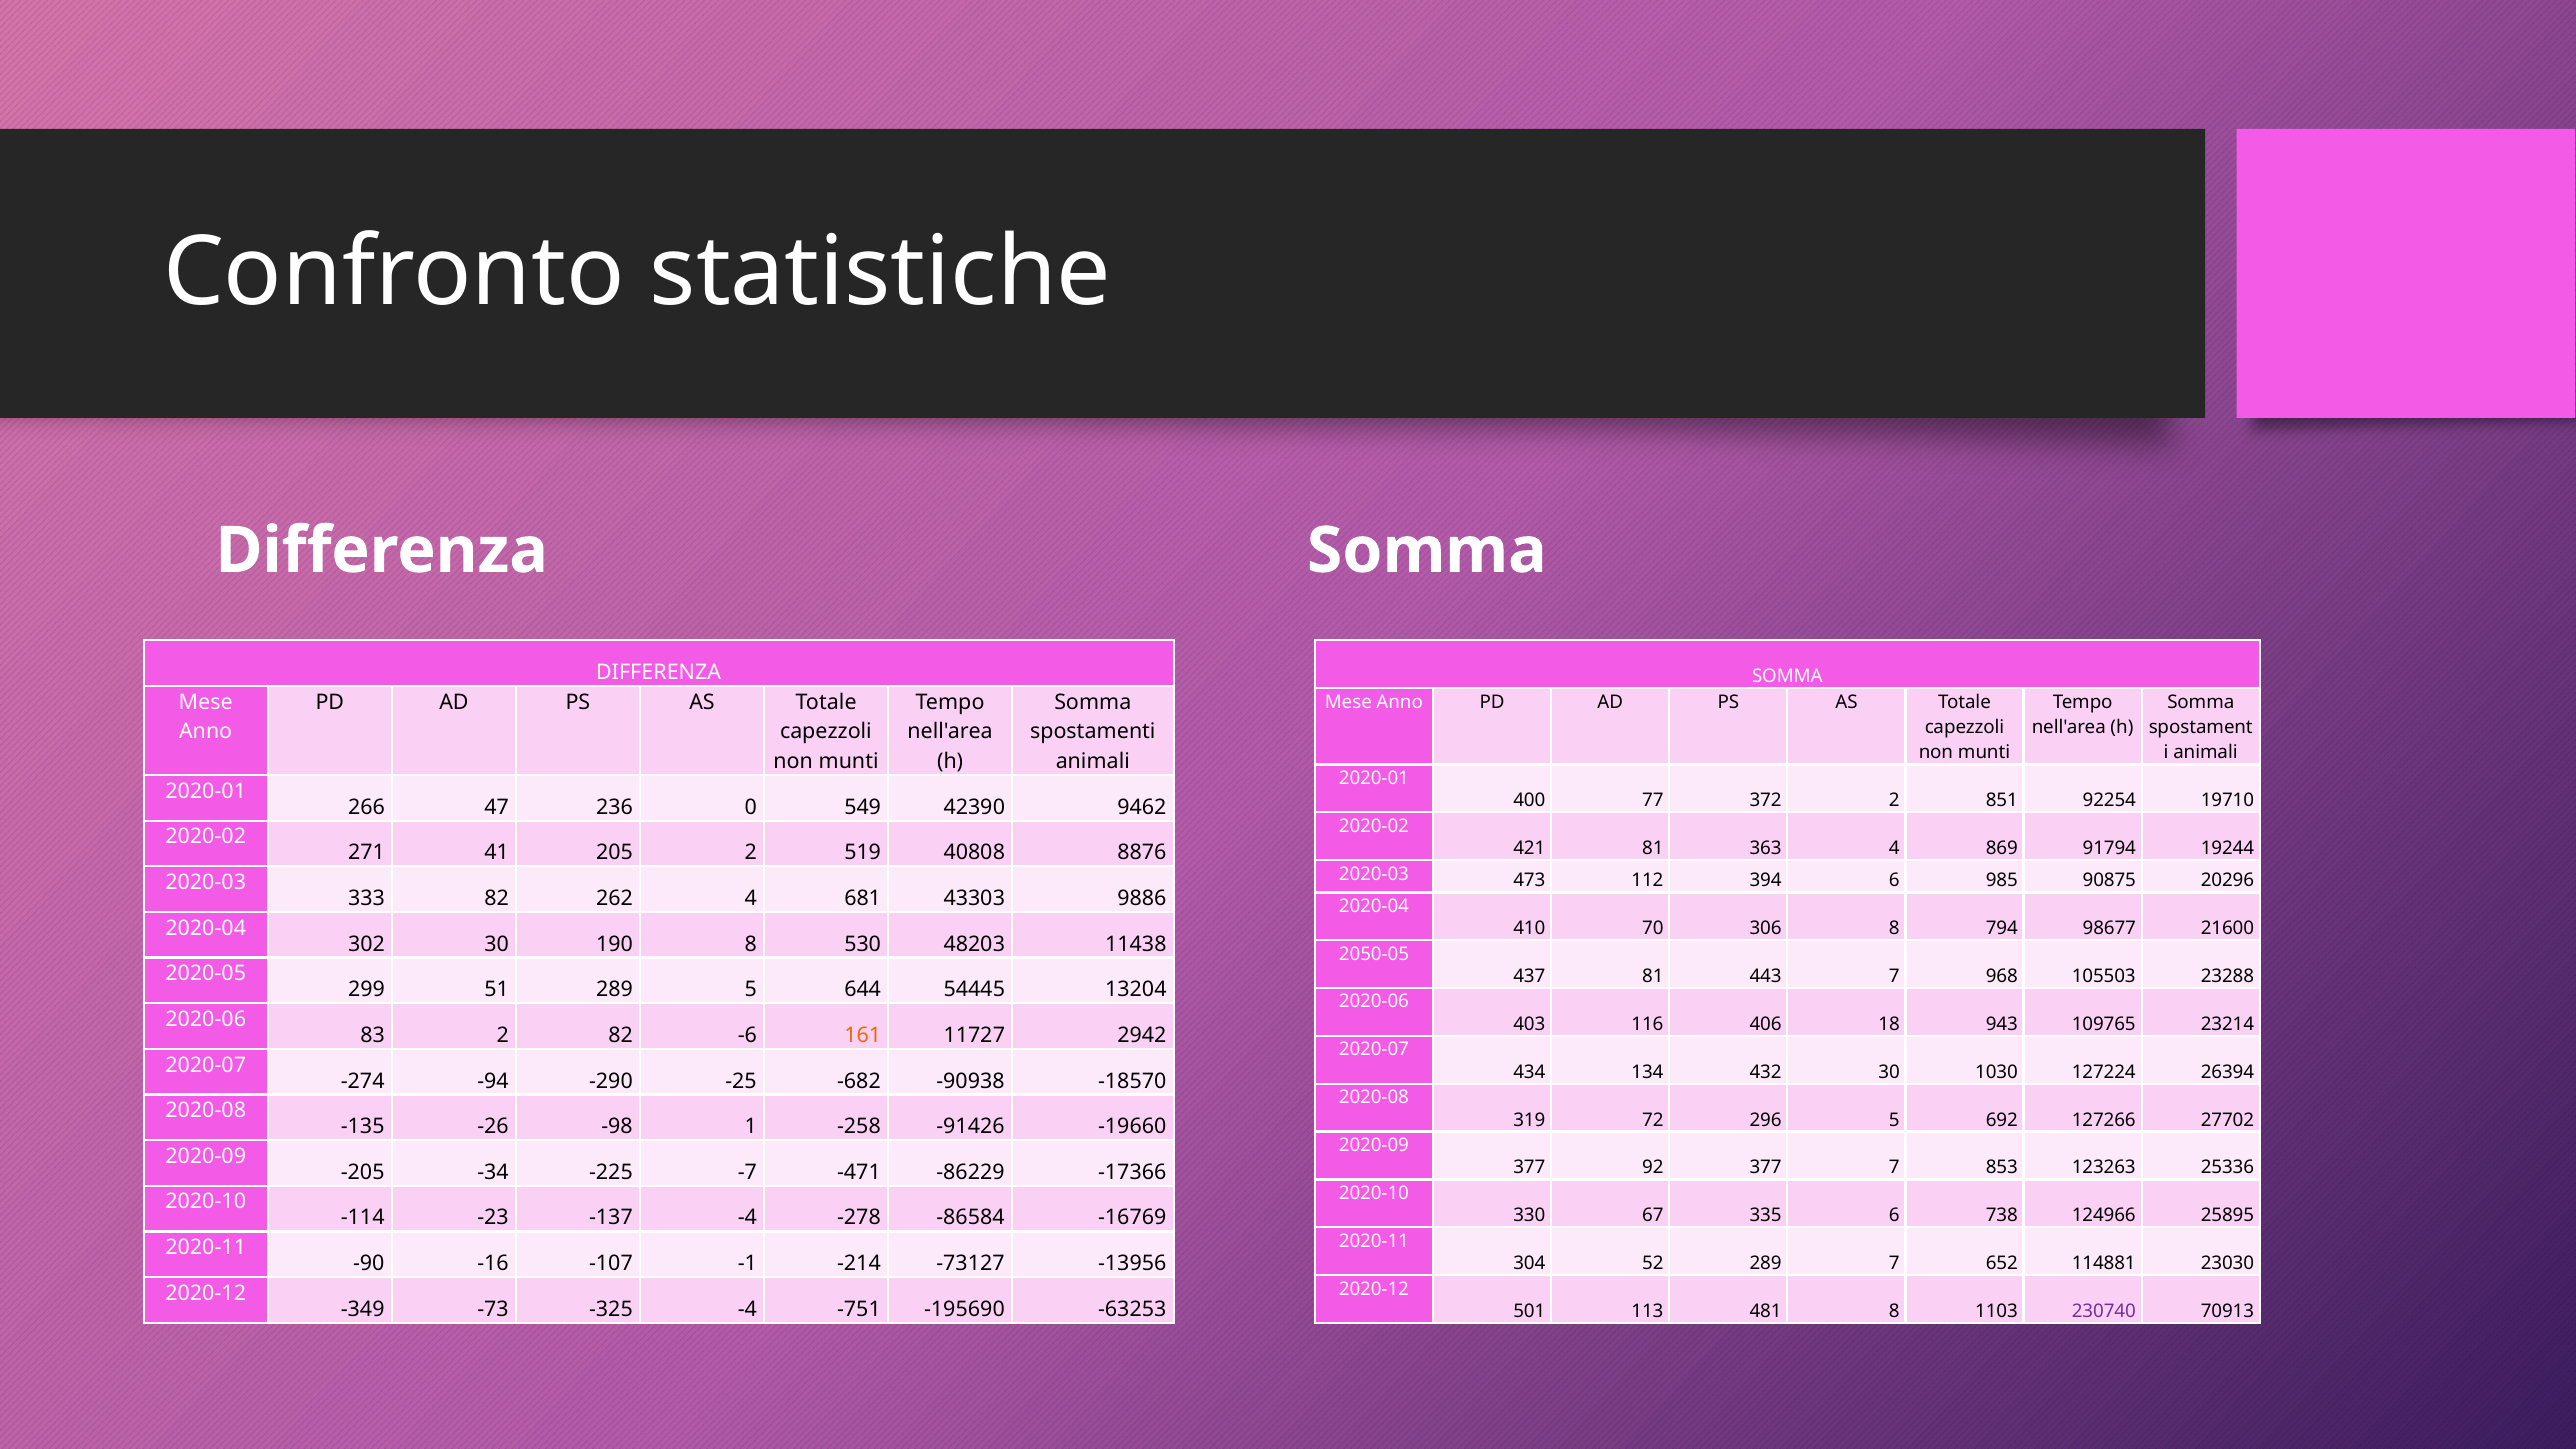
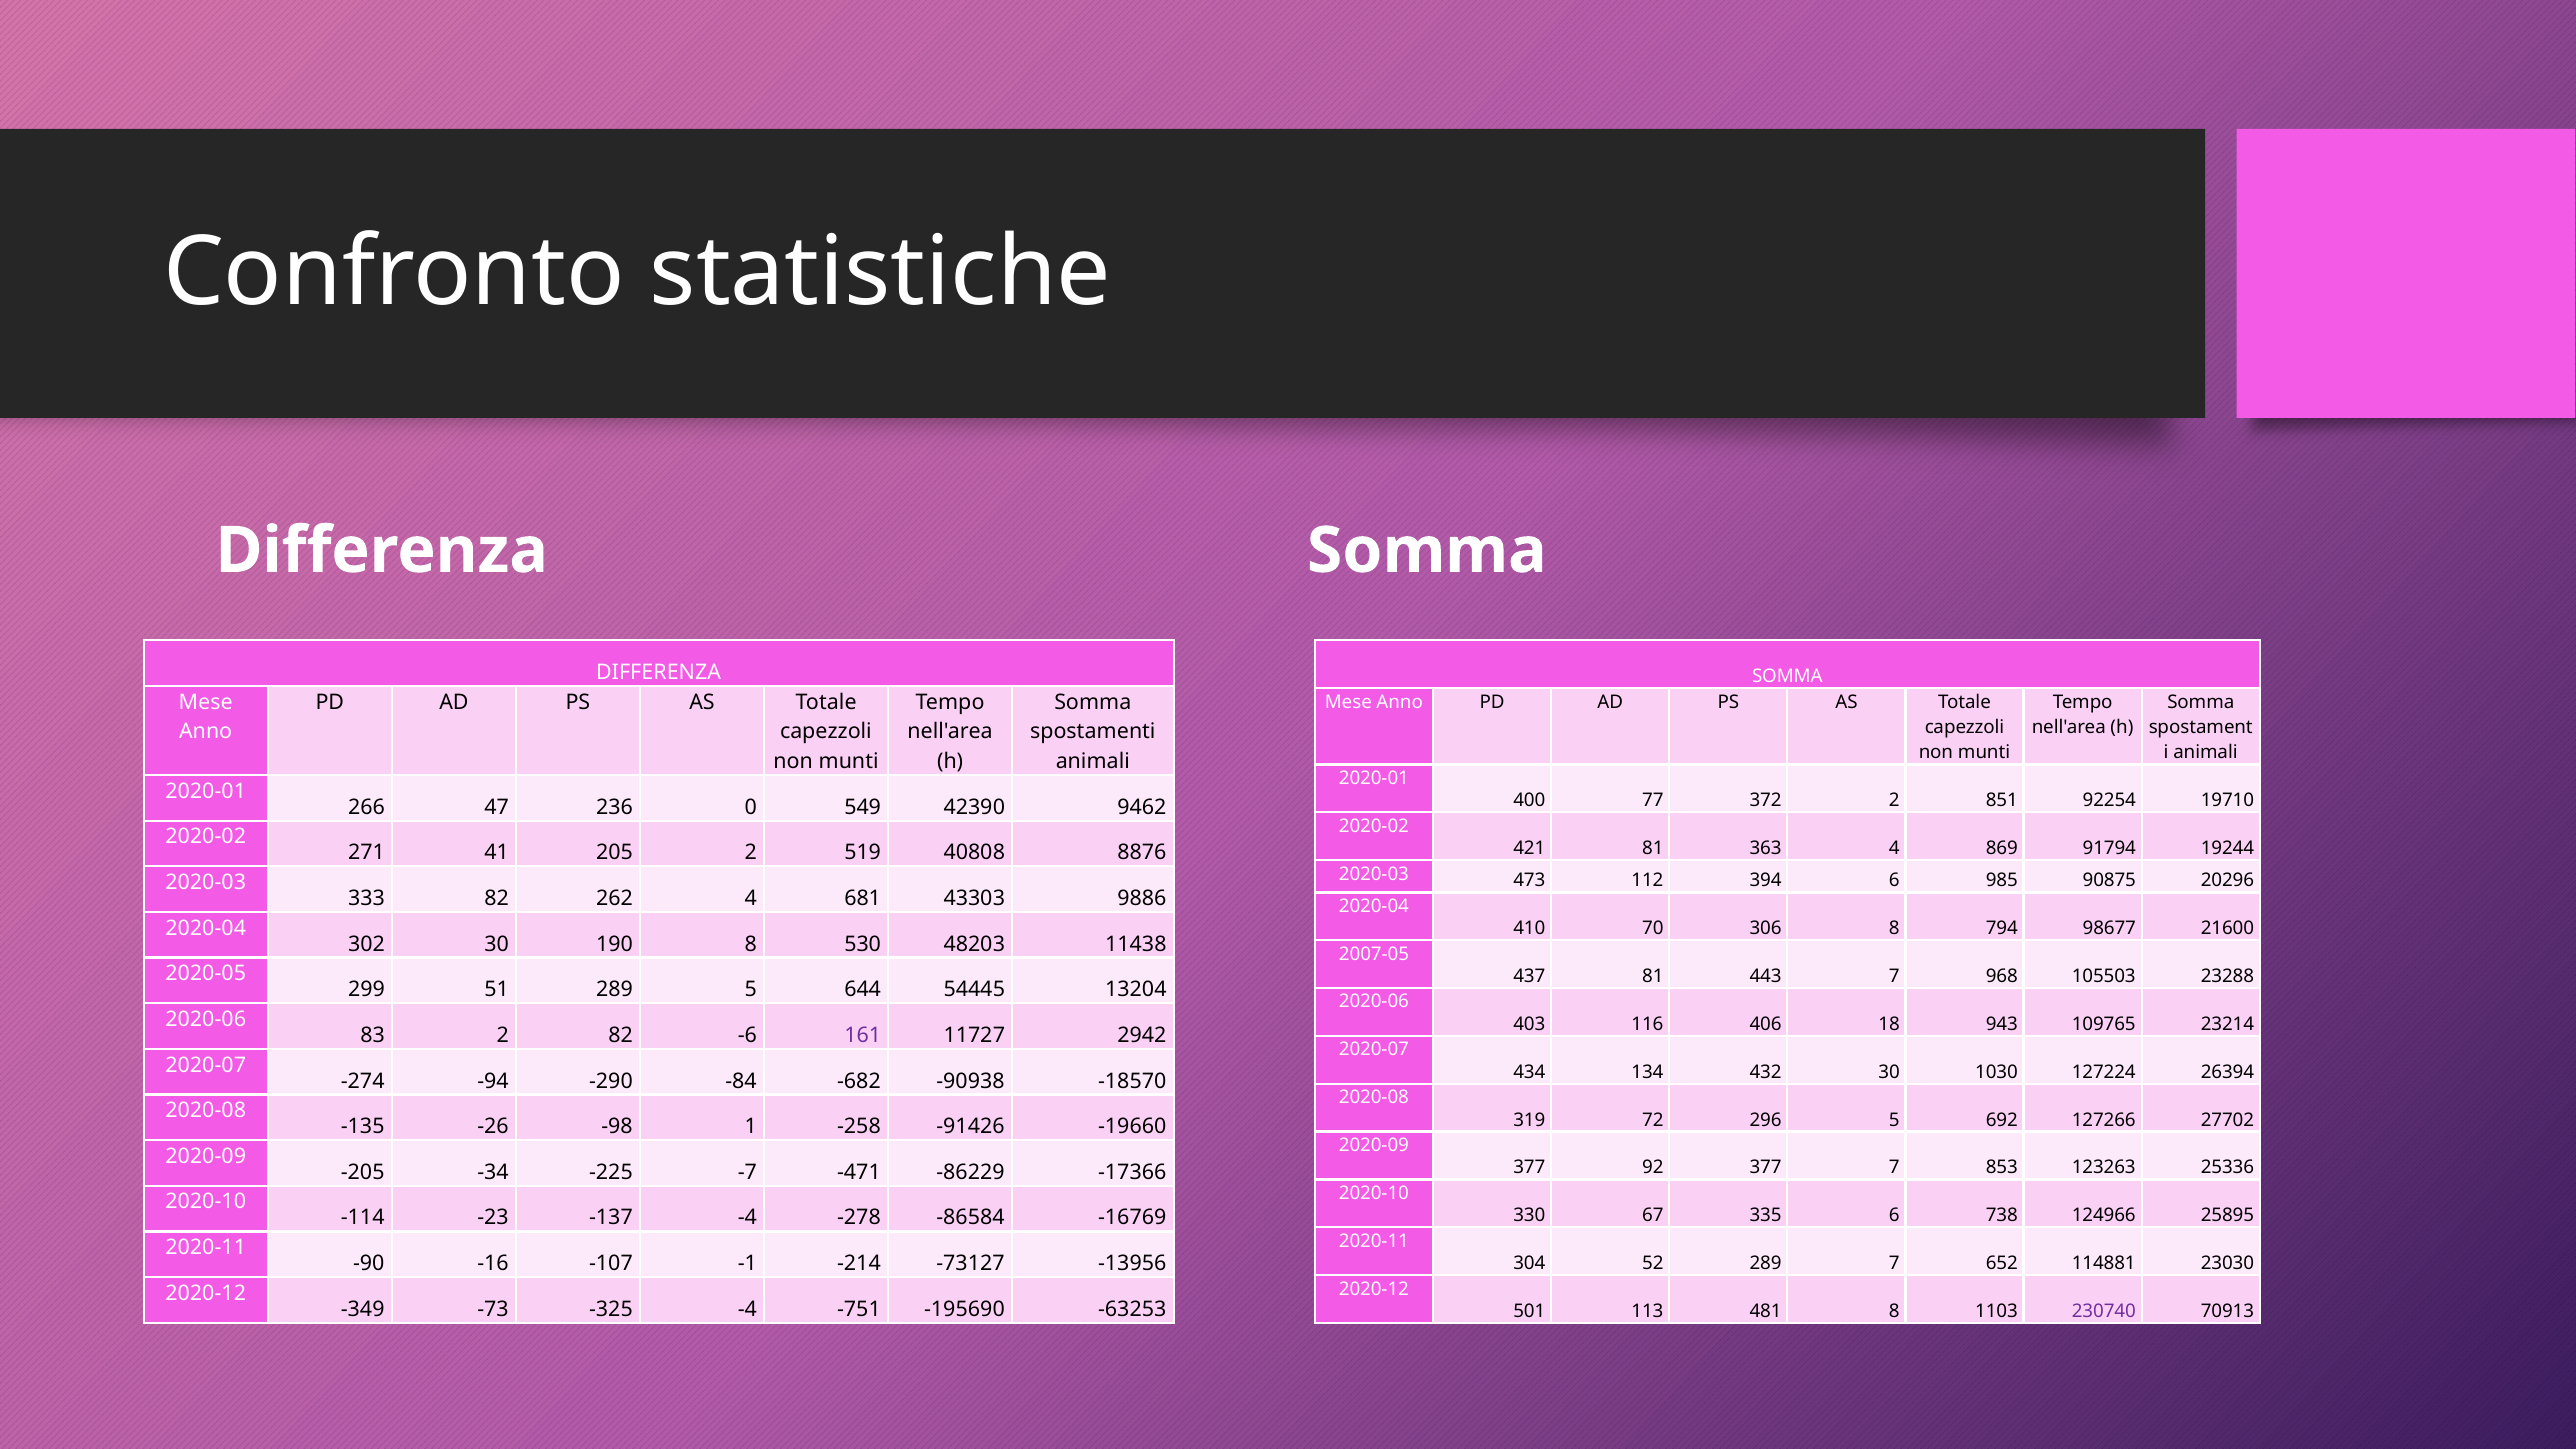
2050-05: 2050-05 -> 2007-05
161 colour: orange -> purple
-25: -25 -> -84
